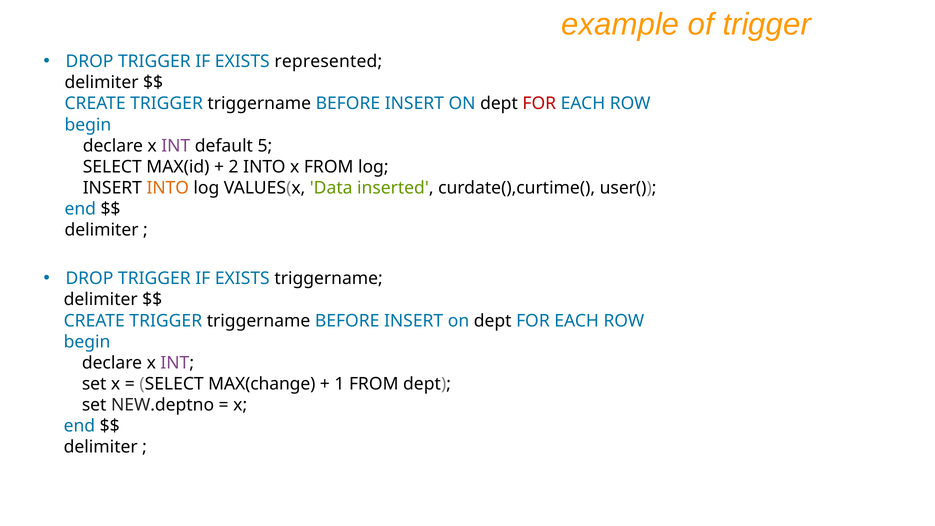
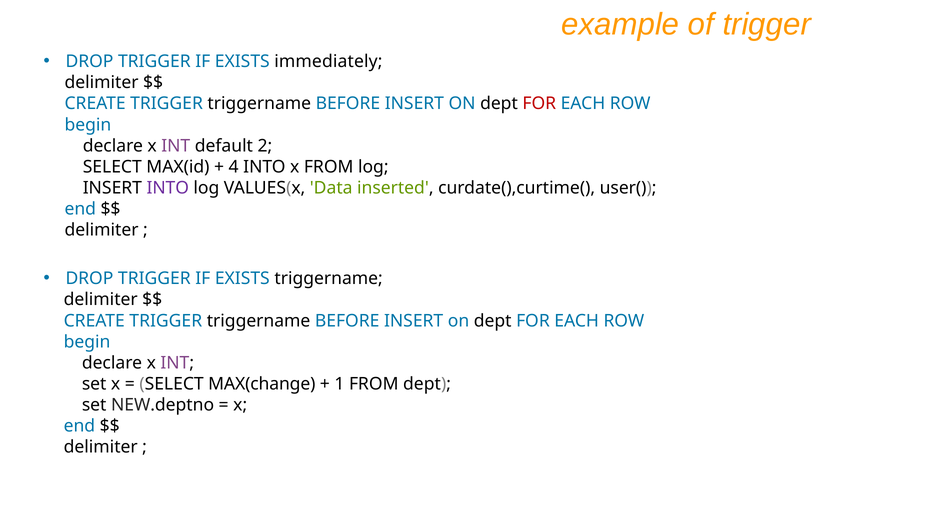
represented: represented -> immediately
5: 5 -> 2
2: 2 -> 4
INTO at (168, 188) colour: orange -> purple
